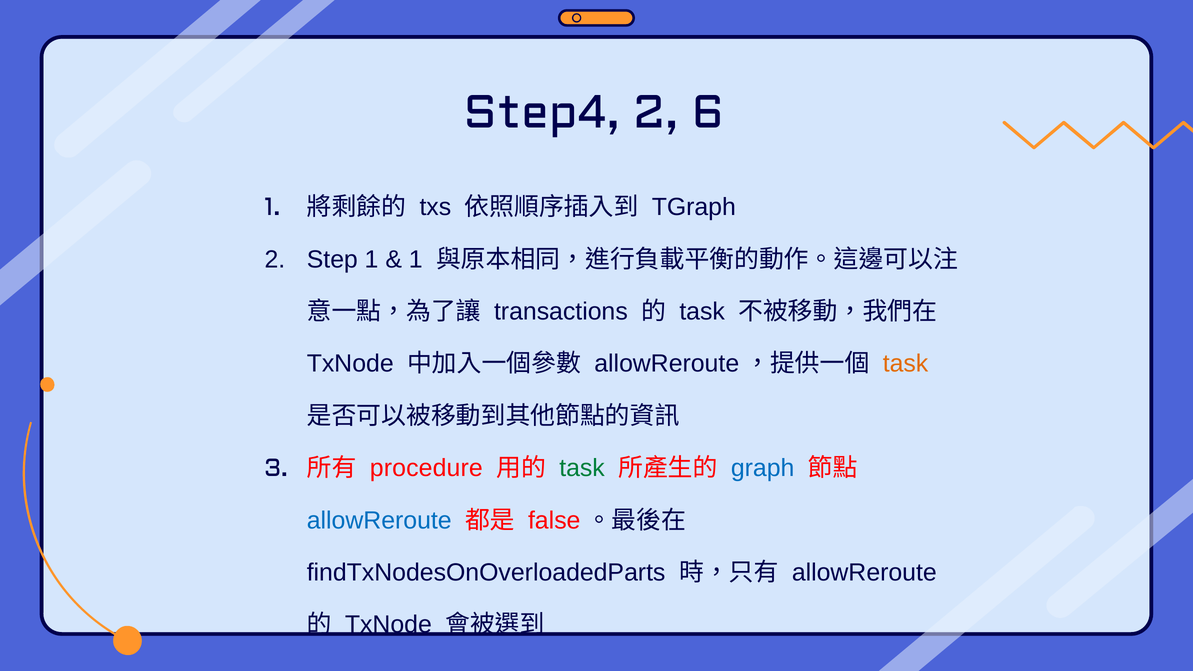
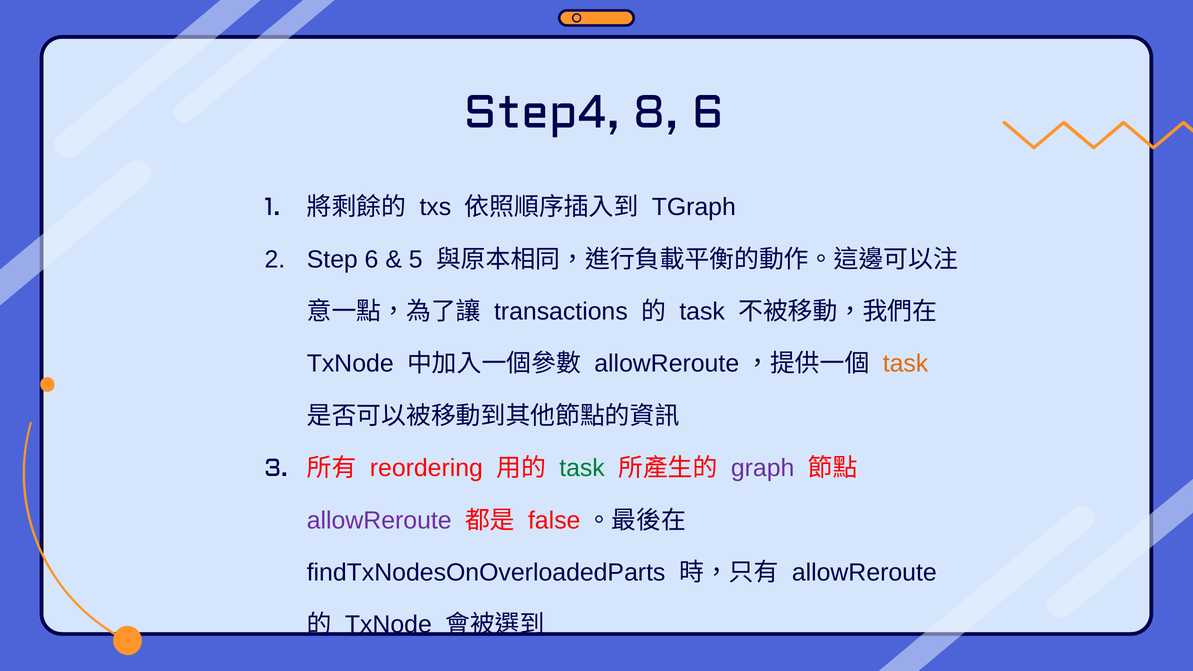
Step4 2: 2 -> 8
Step 1: 1 -> 6
1 at (416, 259): 1 -> 5
procedure: procedure -> reordering
graph colour: blue -> purple
allowReroute at (379, 520) colour: blue -> purple
